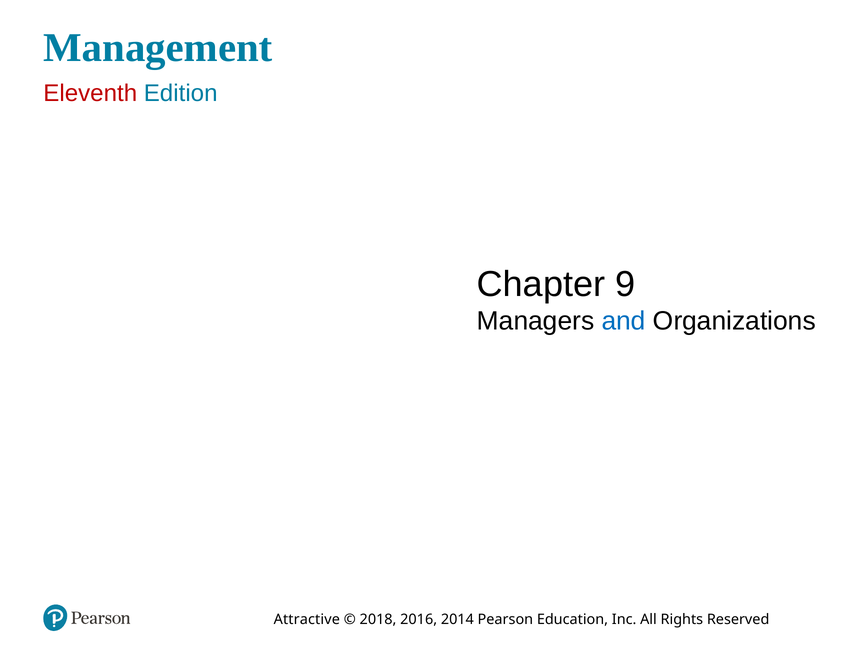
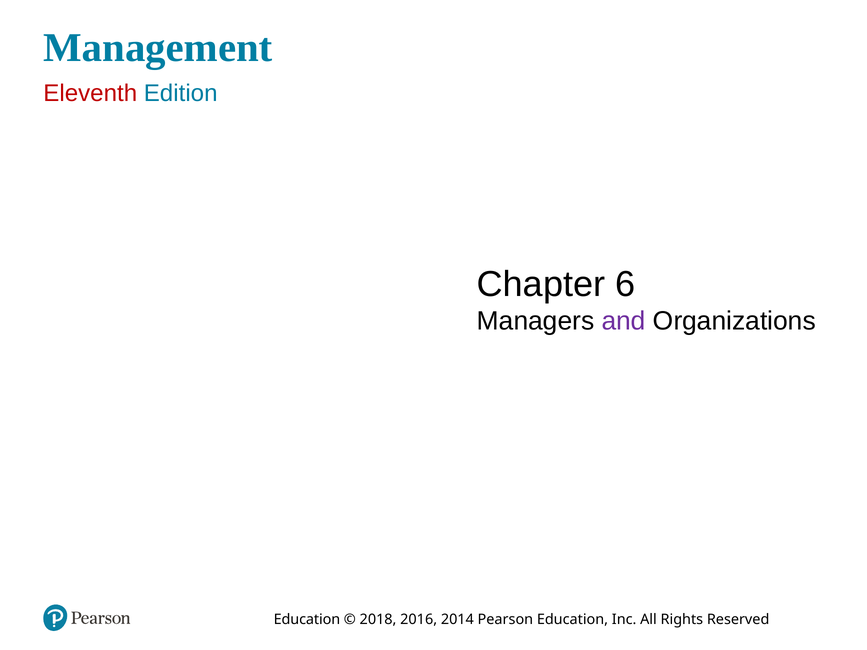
9: 9 -> 6
and colour: blue -> purple
Attractive at (307, 619): Attractive -> Education
